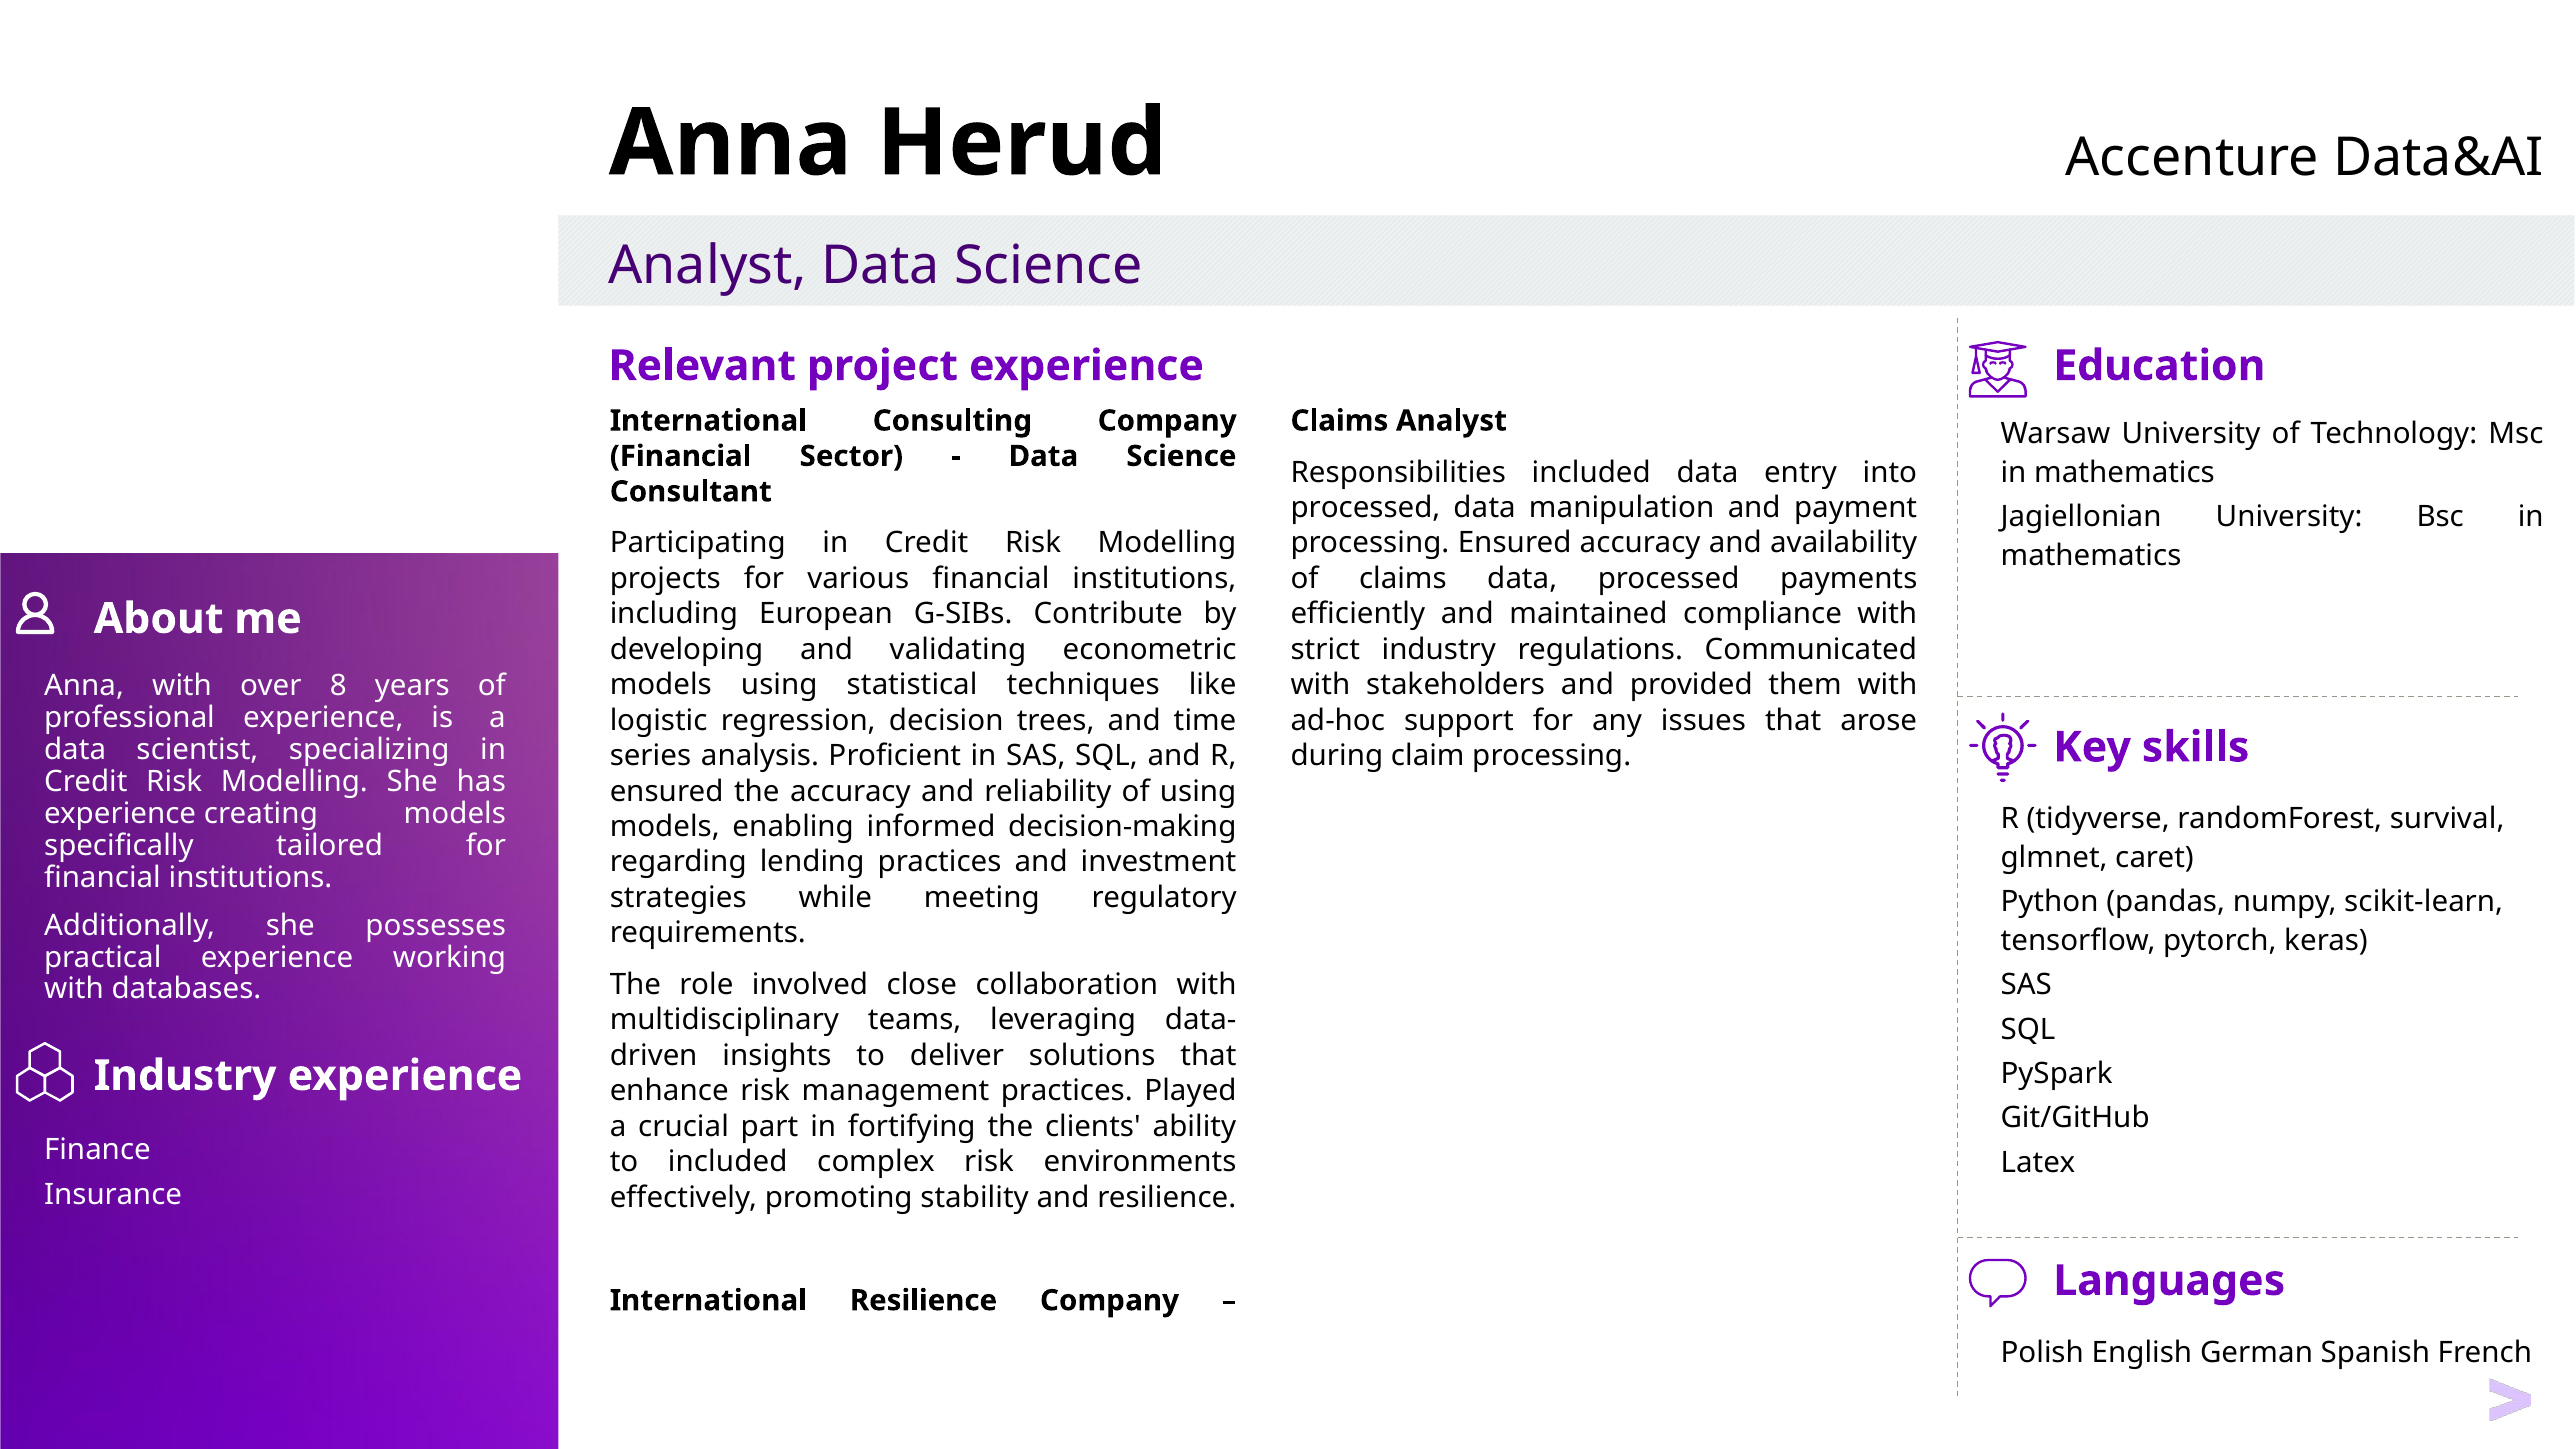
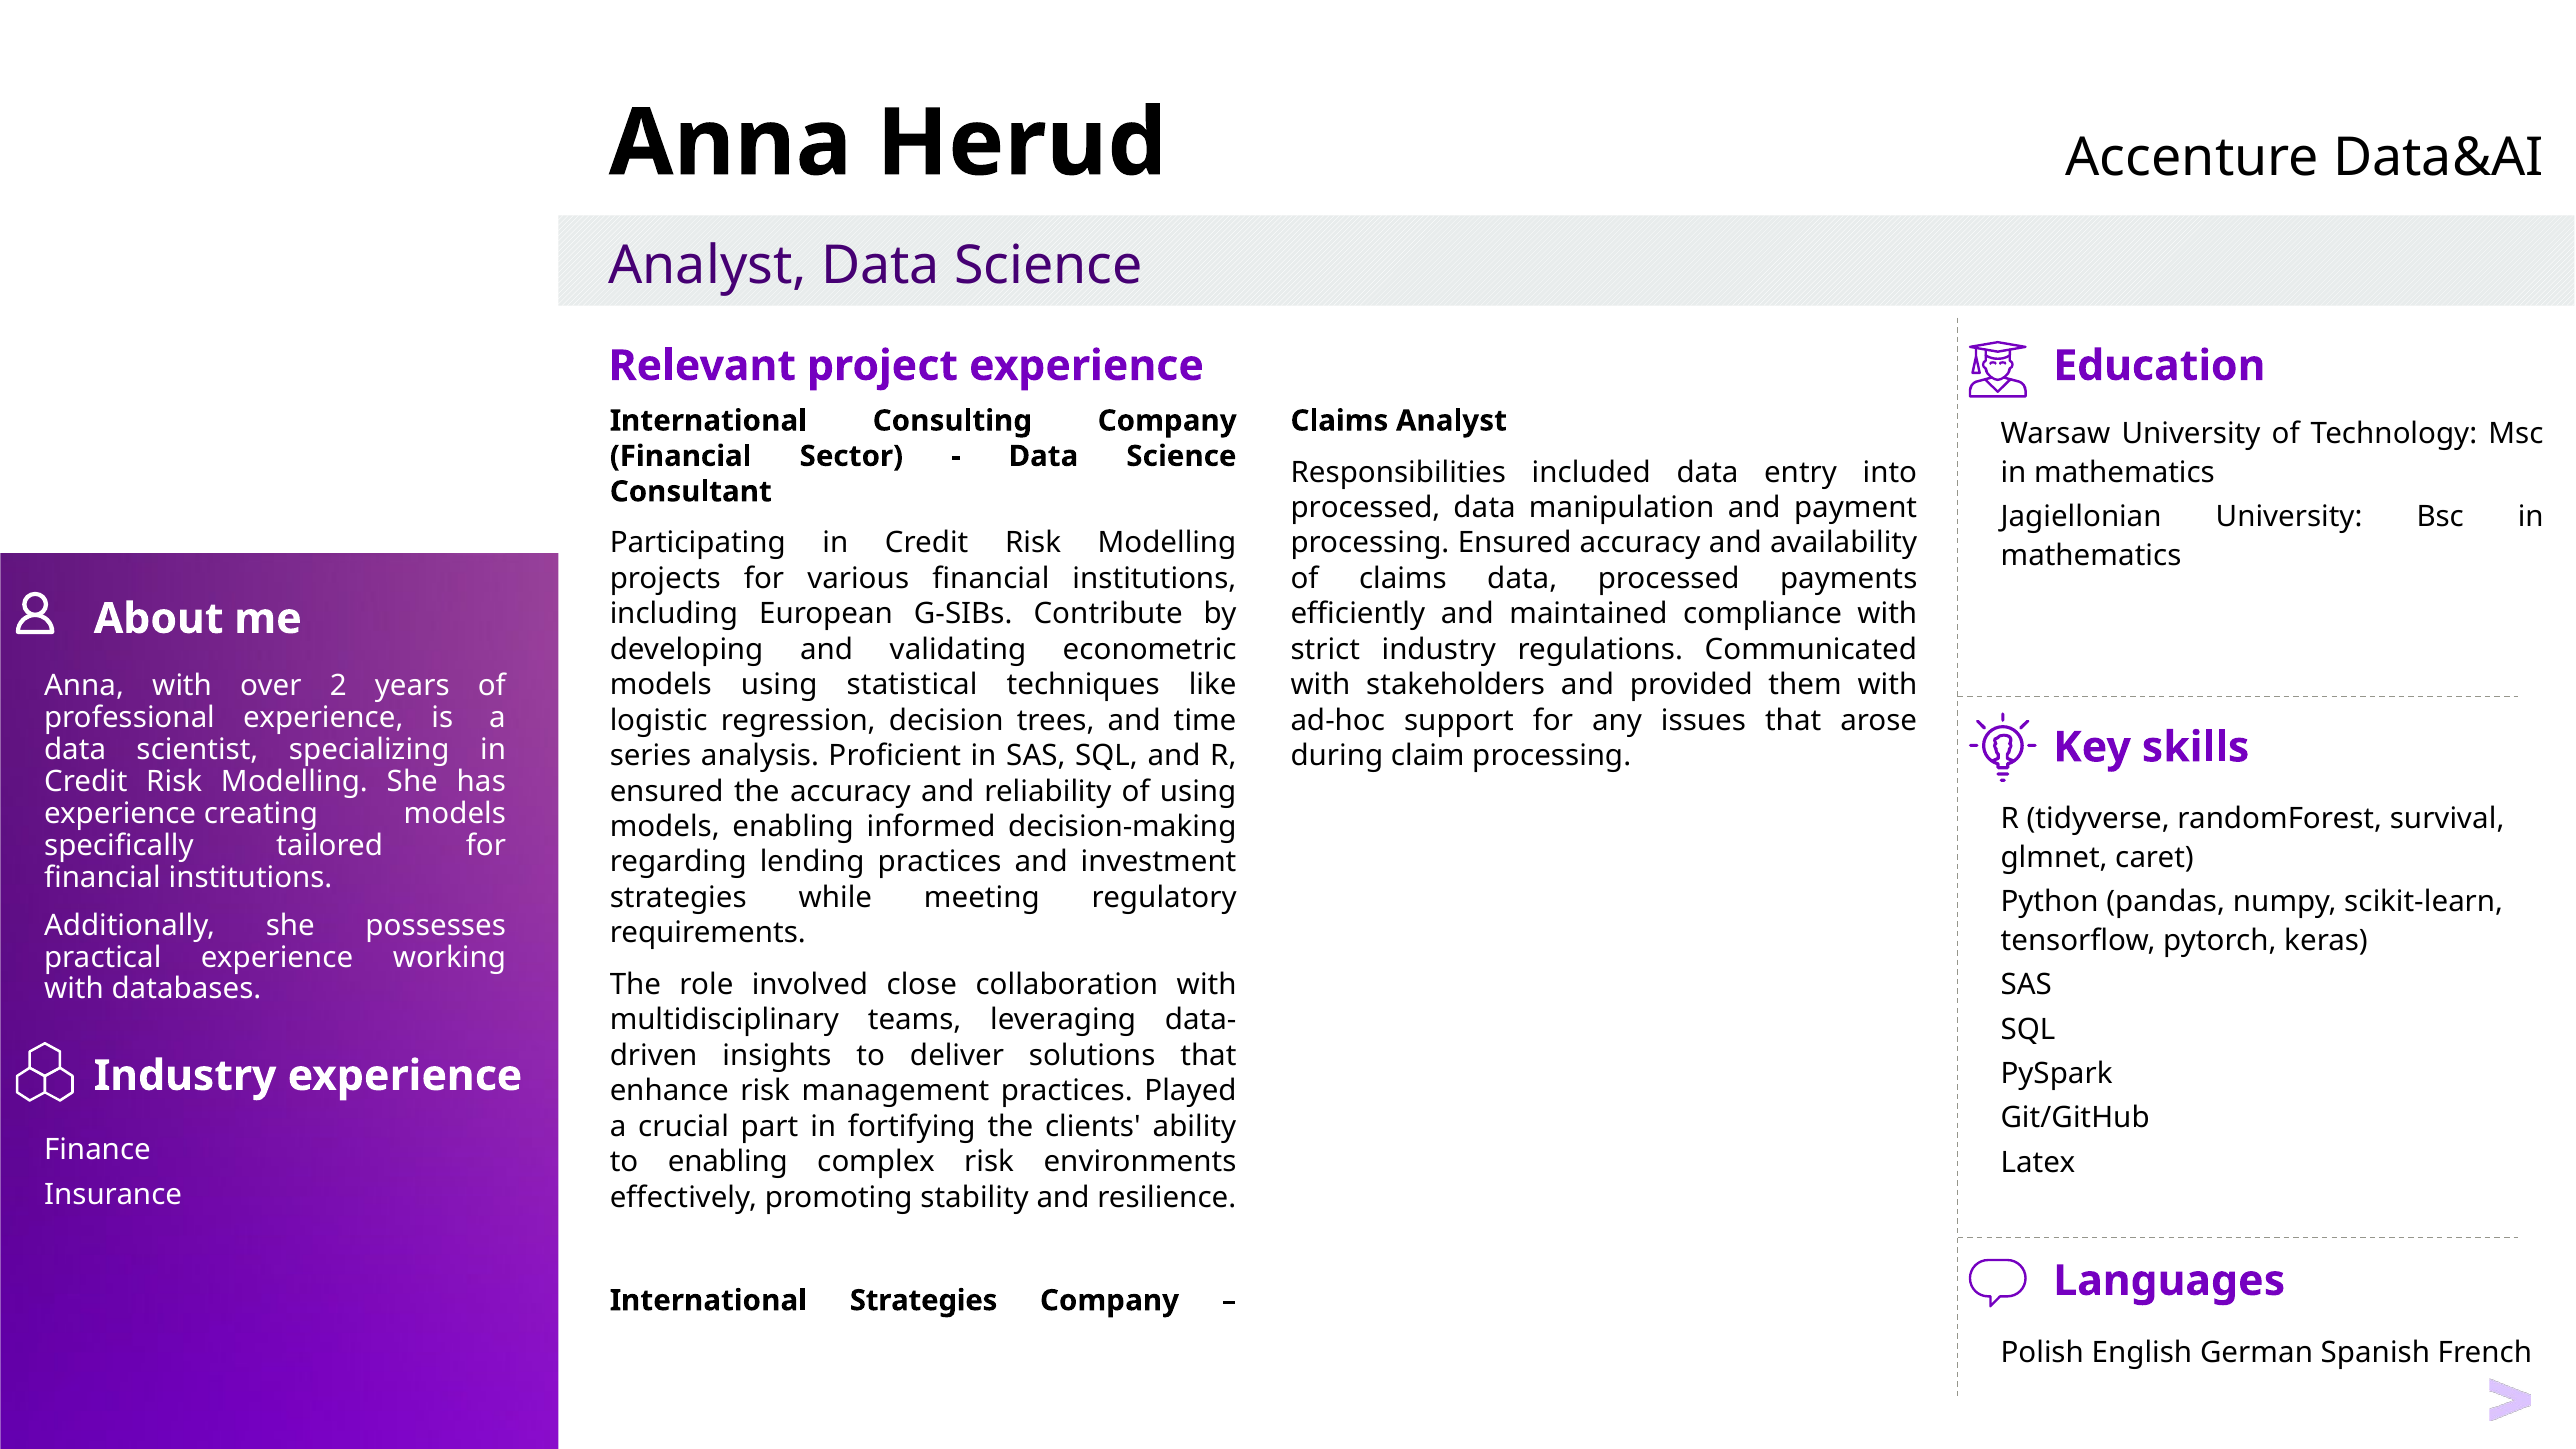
8: 8 -> 2
to included: included -> enabling
International Resilience: Resilience -> Strategies
